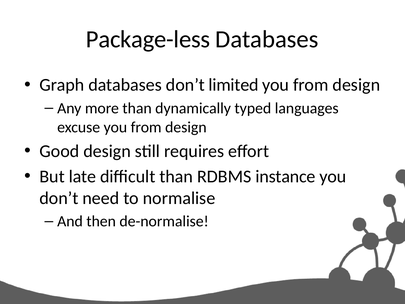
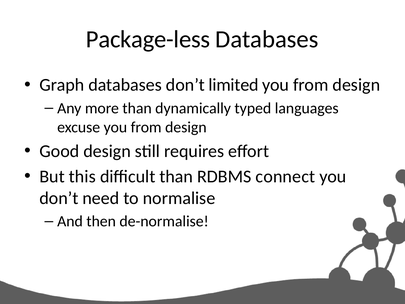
late: late -> this
instance: instance -> connect
